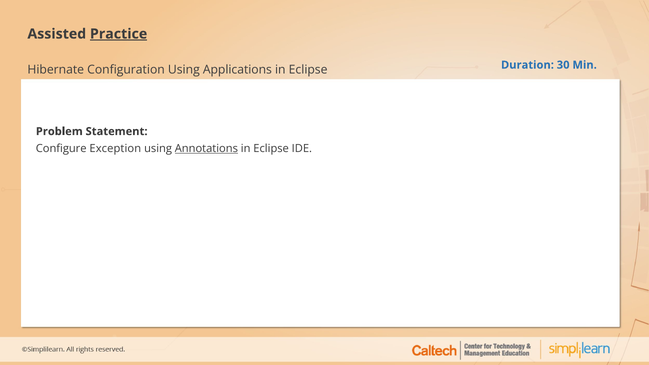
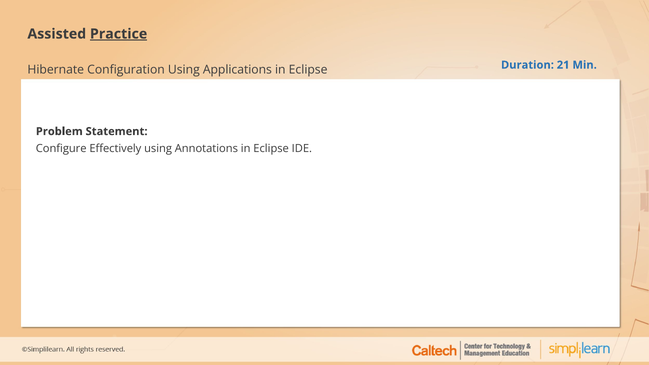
30: 30 -> 21
Exception: Exception -> Effectively
Annotations underline: present -> none
